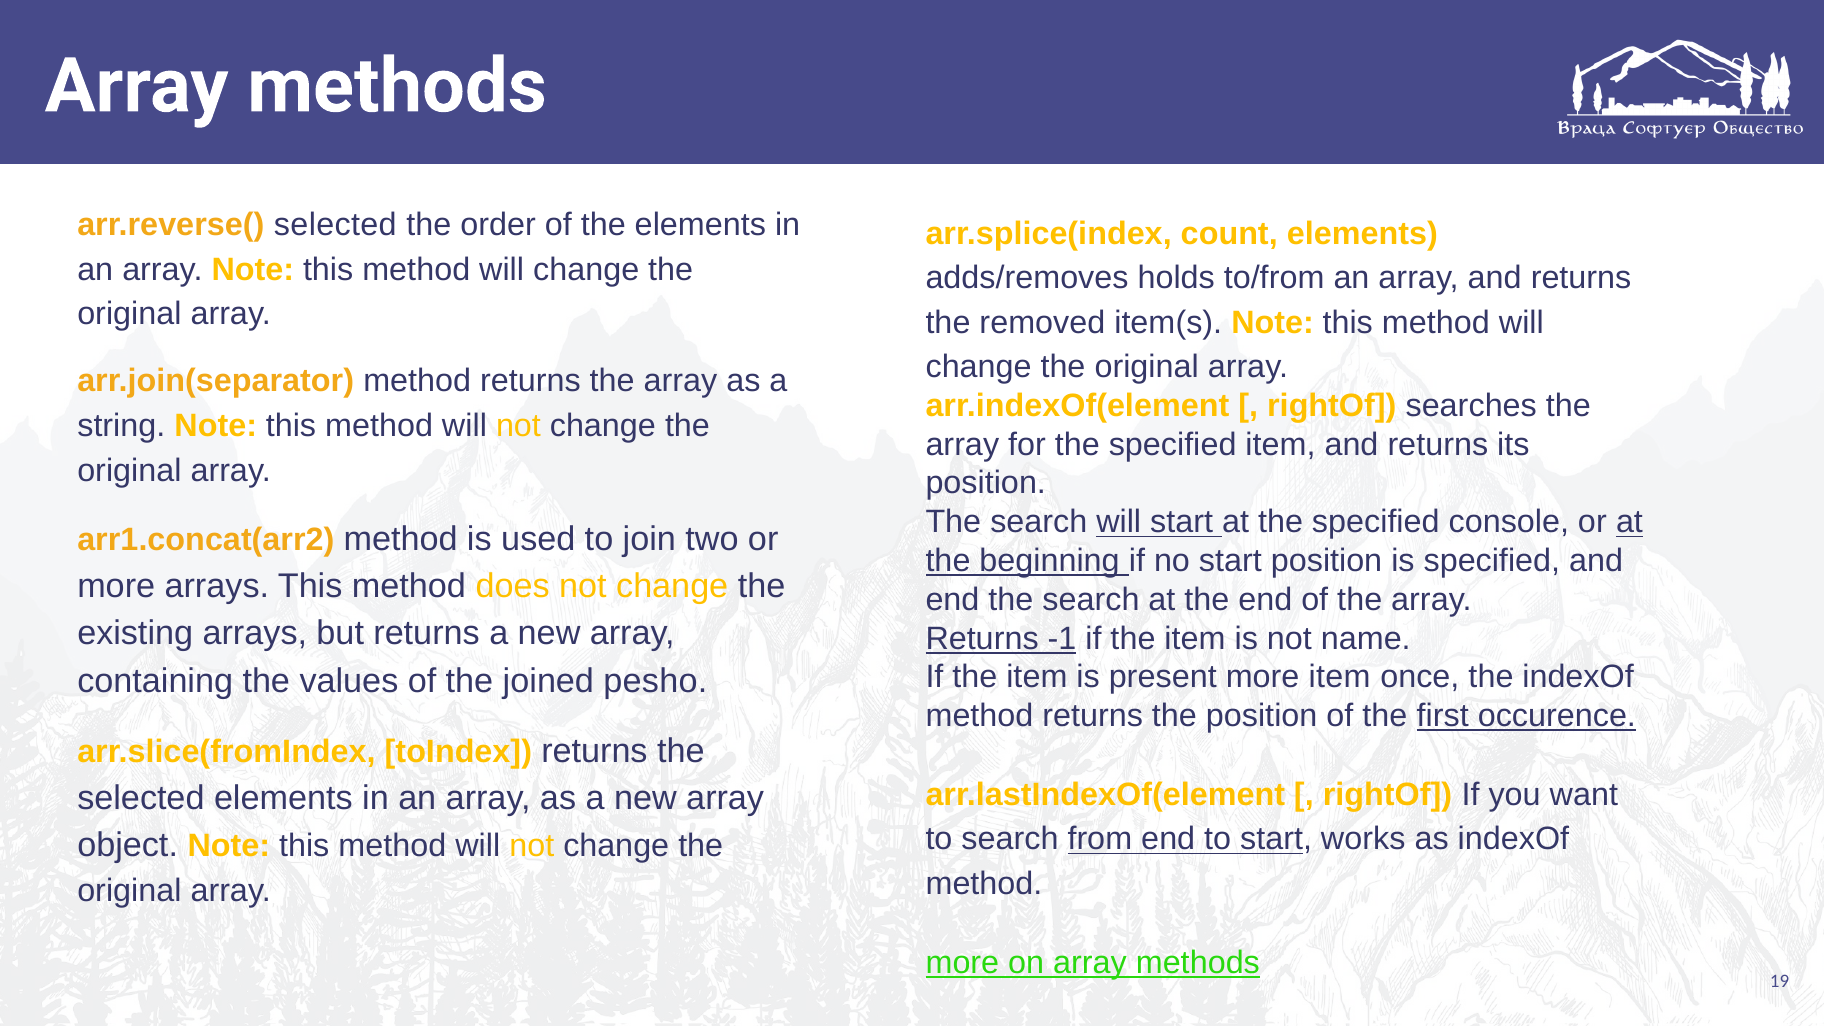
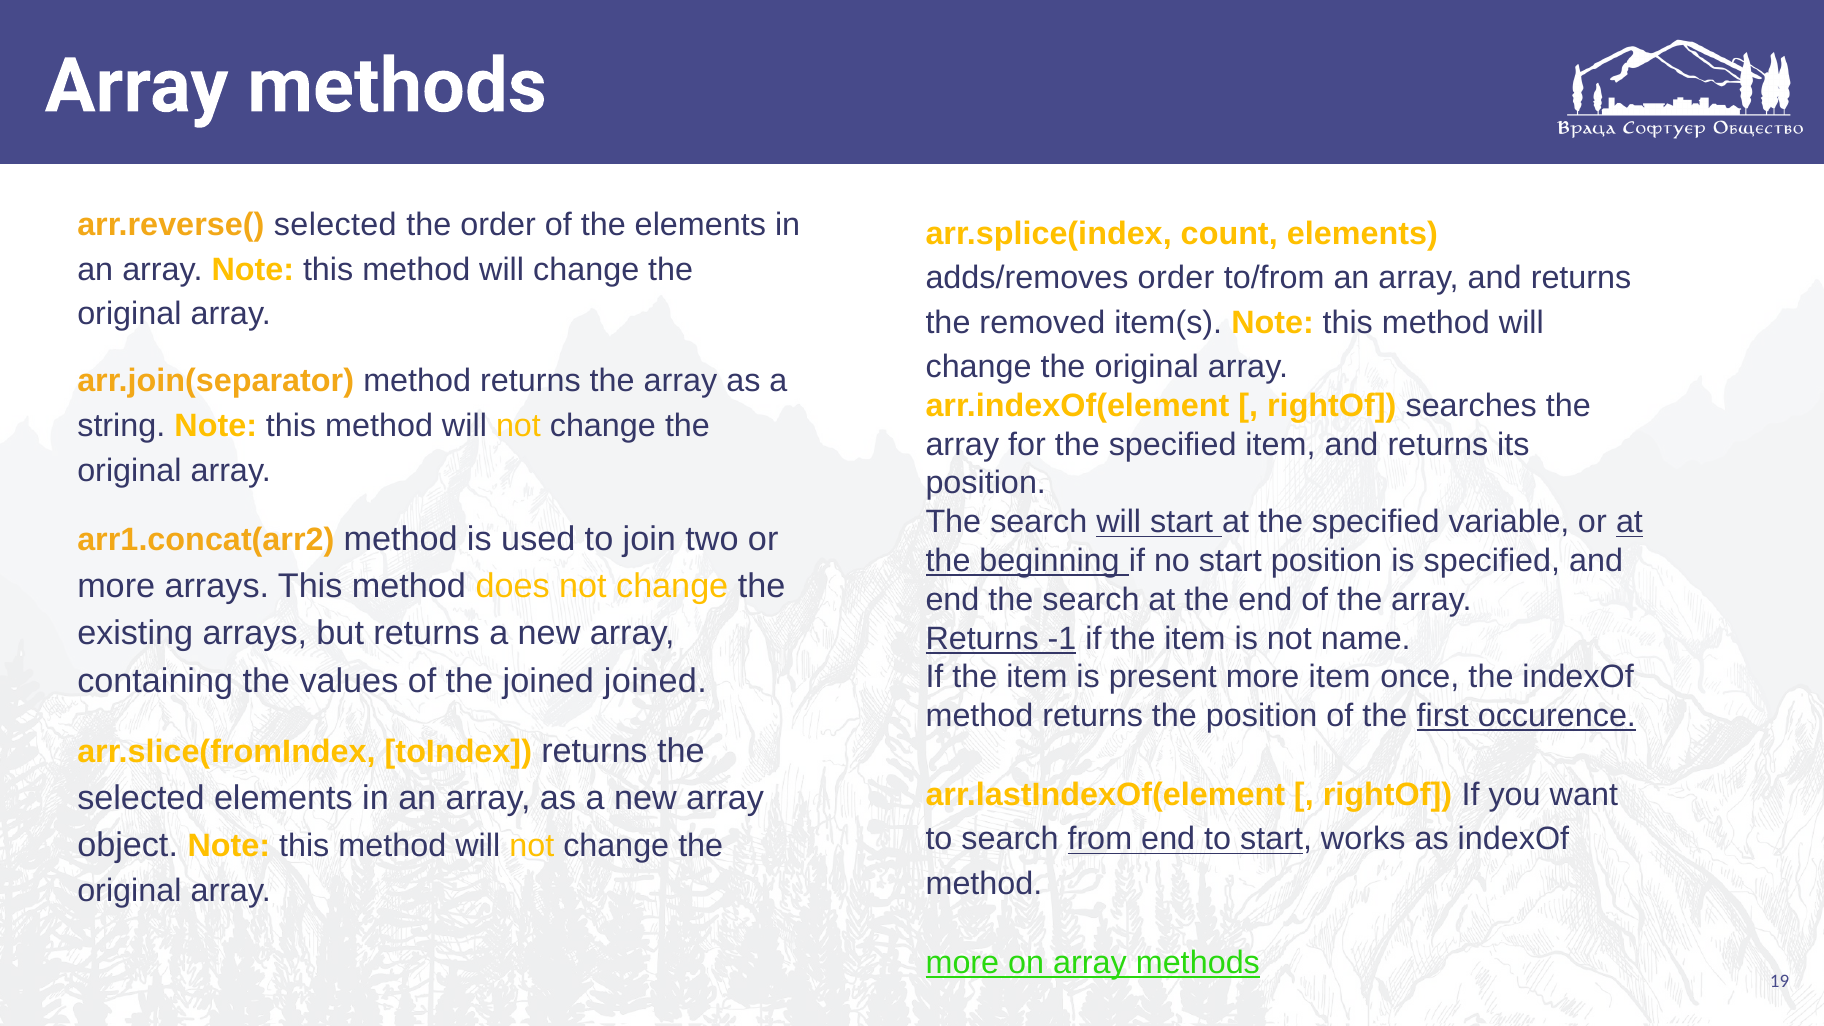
adds/removes holds: holds -> order
console: console -> variable
joined pesho: pesho -> joined
